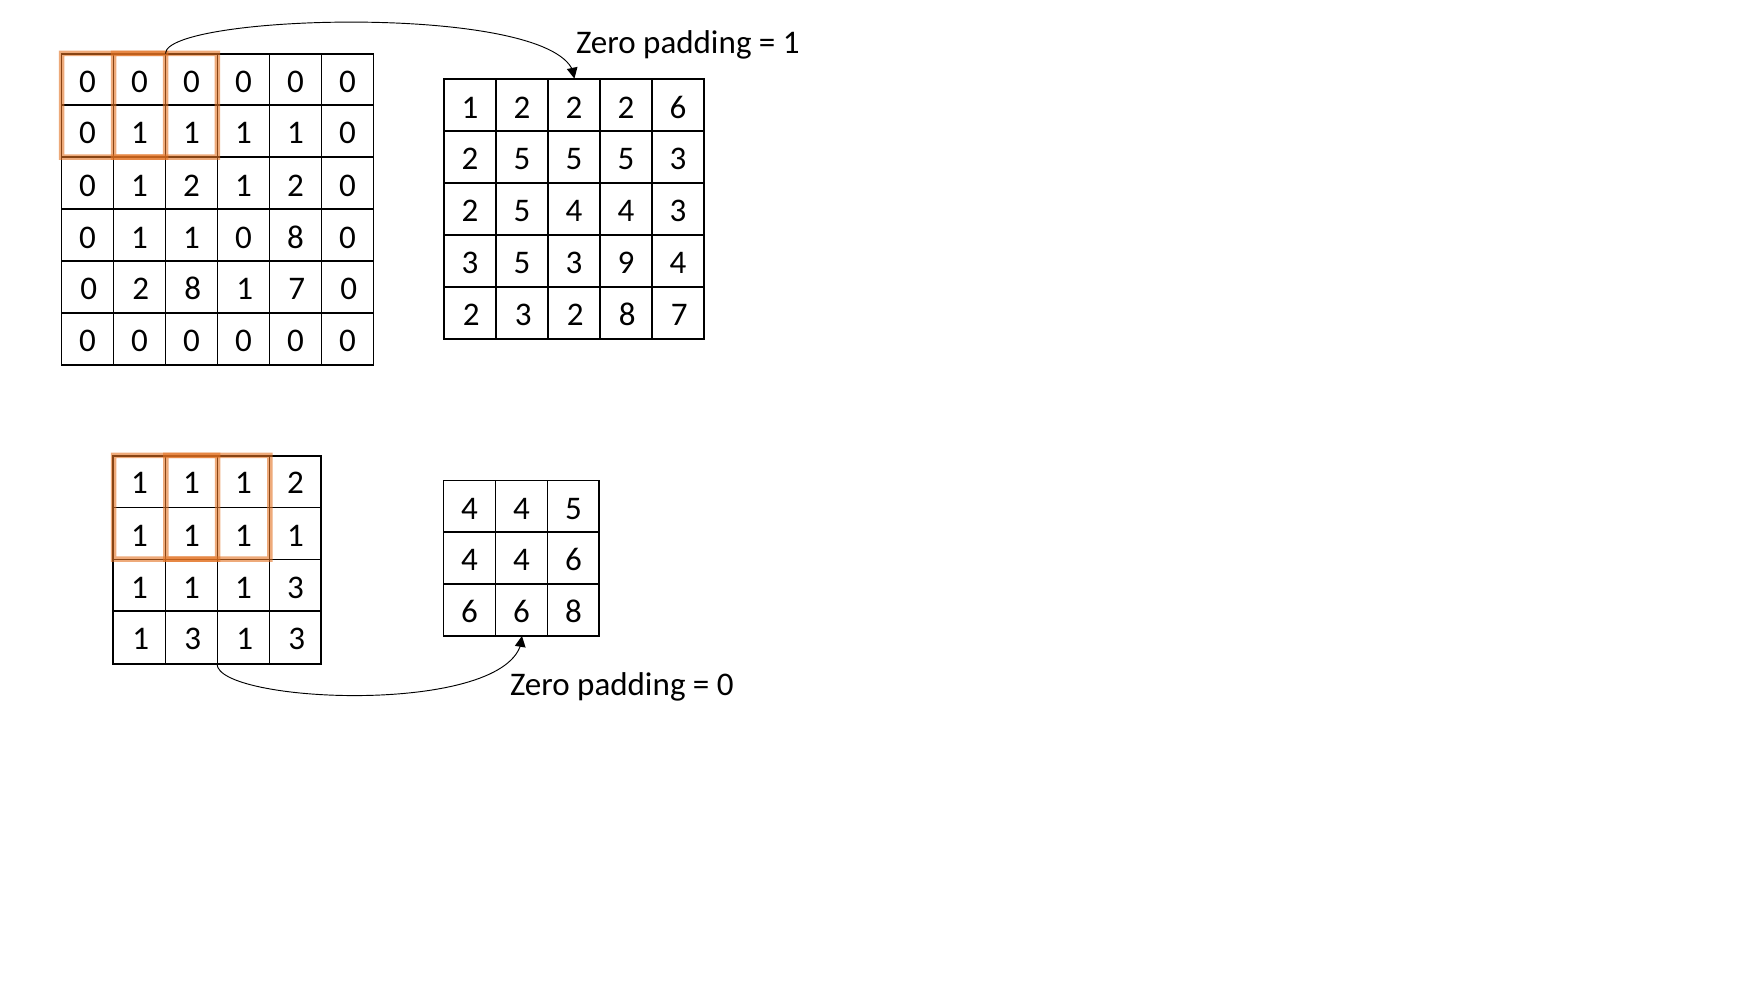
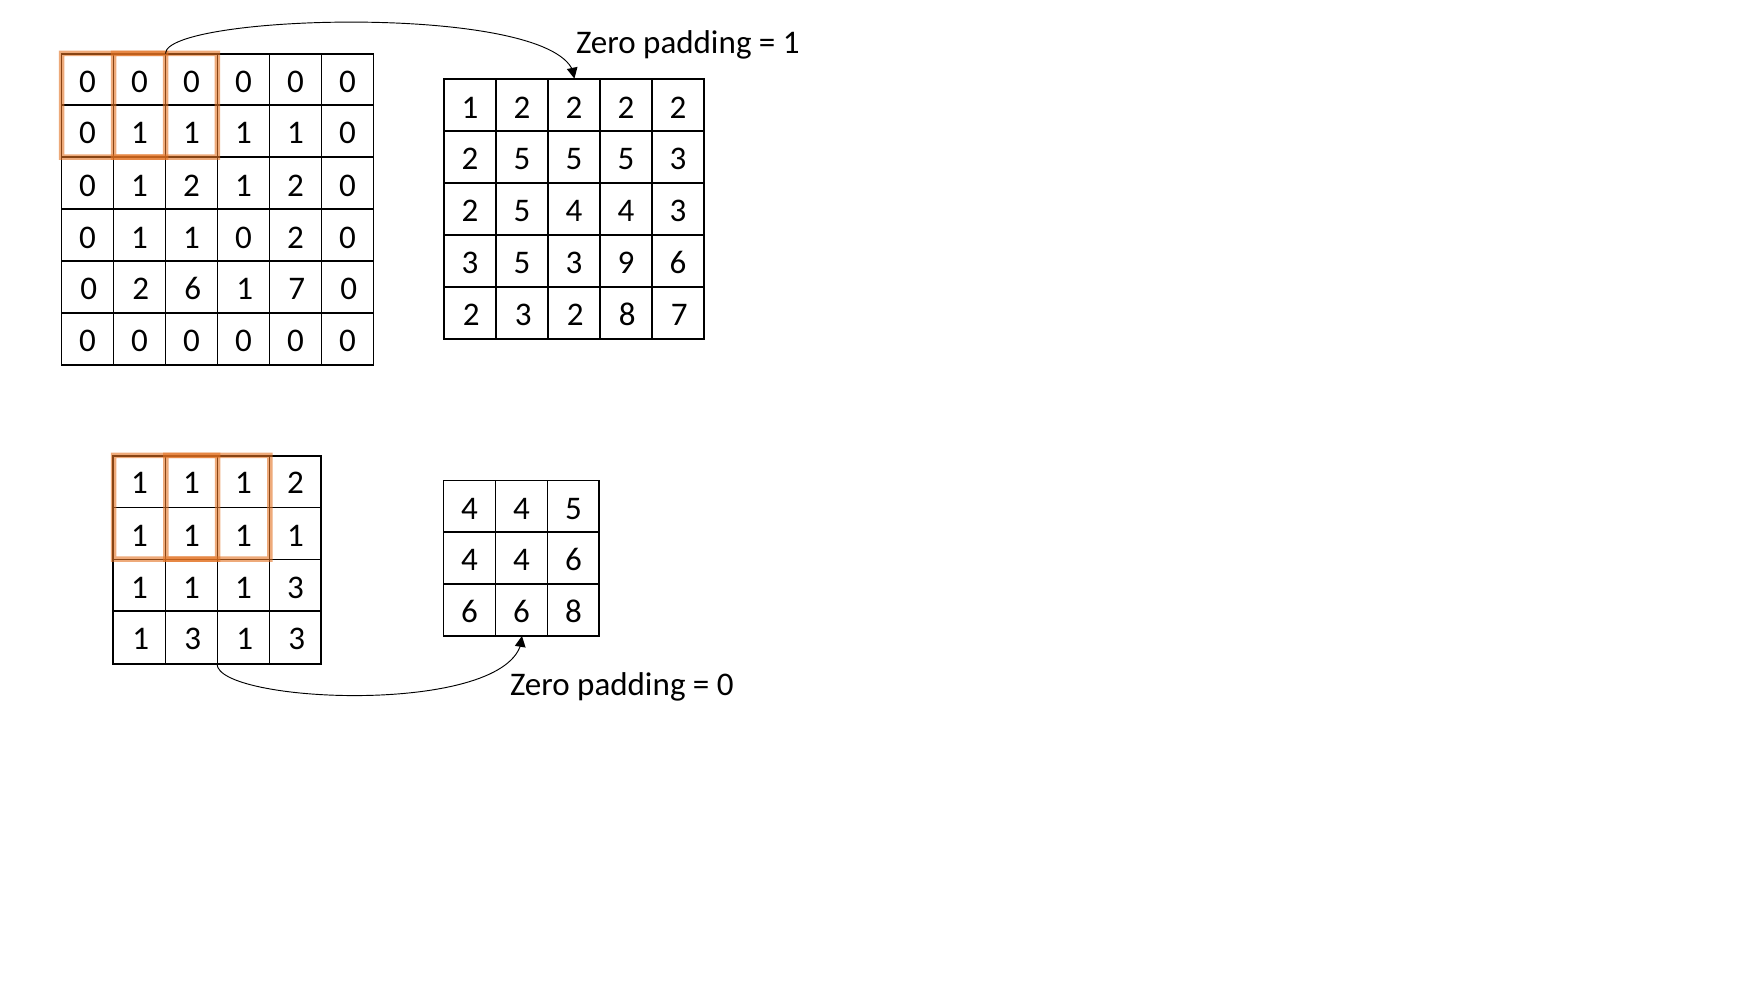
6 at (678, 107): 6 -> 2
1 0 8: 8 -> 2
9 4: 4 -> 6
0 2 8: 8 -> 6
